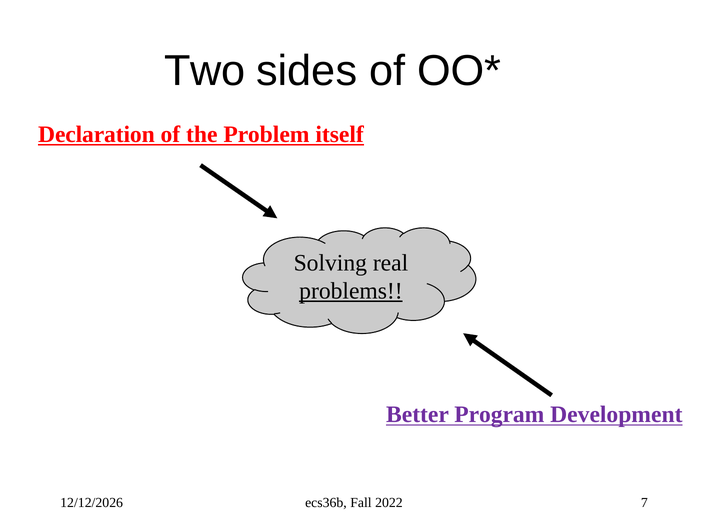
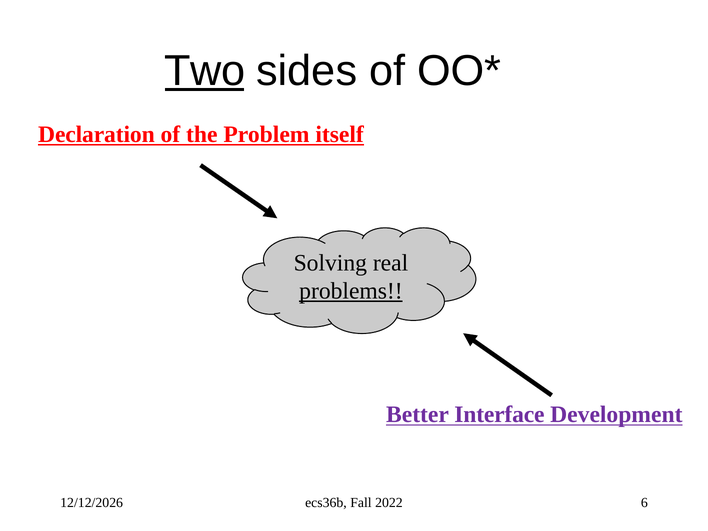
Two underline: none -> present
Program: Program -> Interface
7: 7 -> 6
